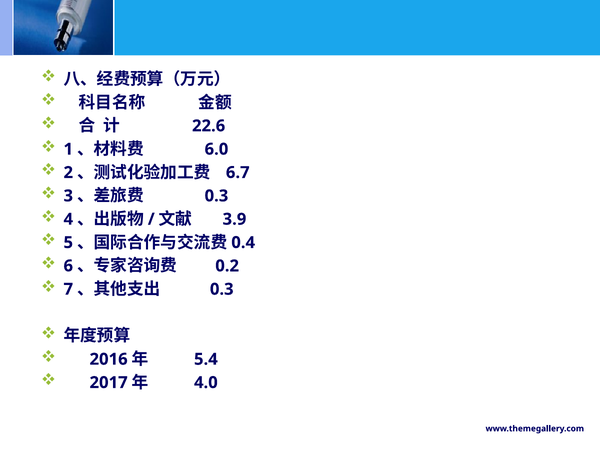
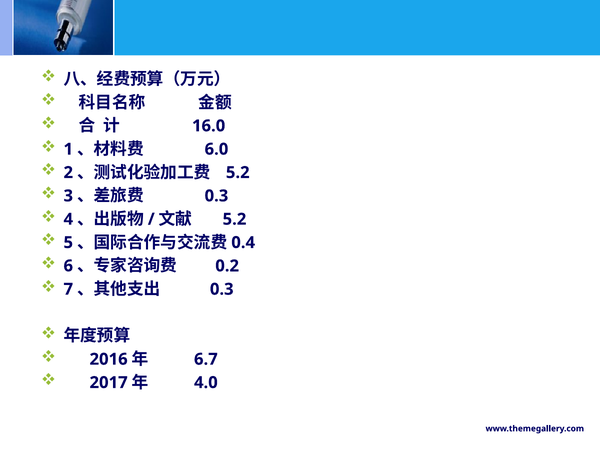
22.6: 22.6 -> 16.0
6.7 at (238, 173): 6.7 -> 5.2
3.9 at (234, 219): 3.9 -> 5.2
5.4: 5.4 -> 6.7
